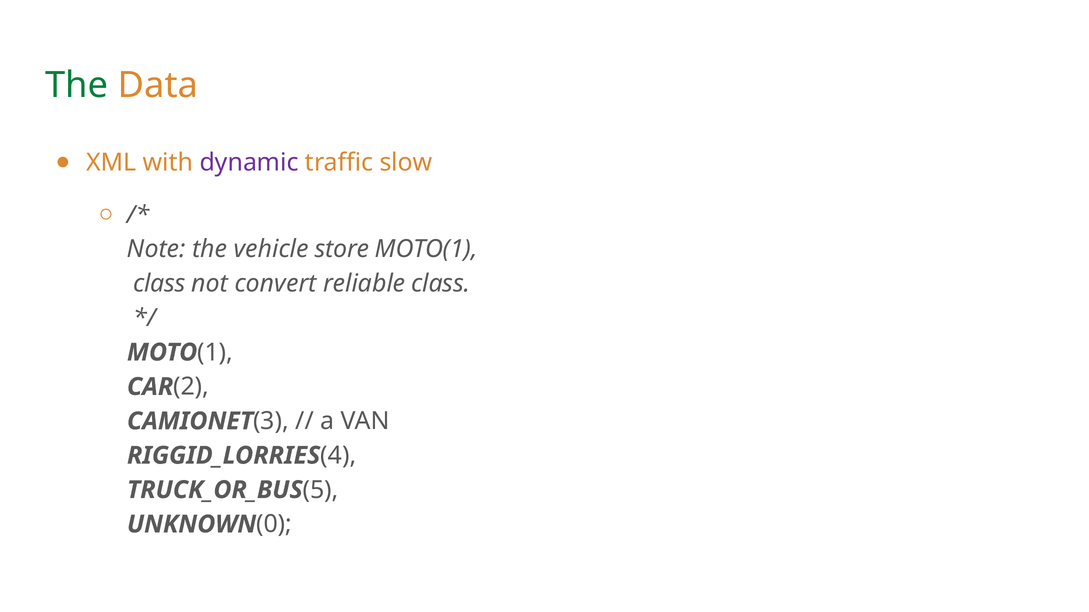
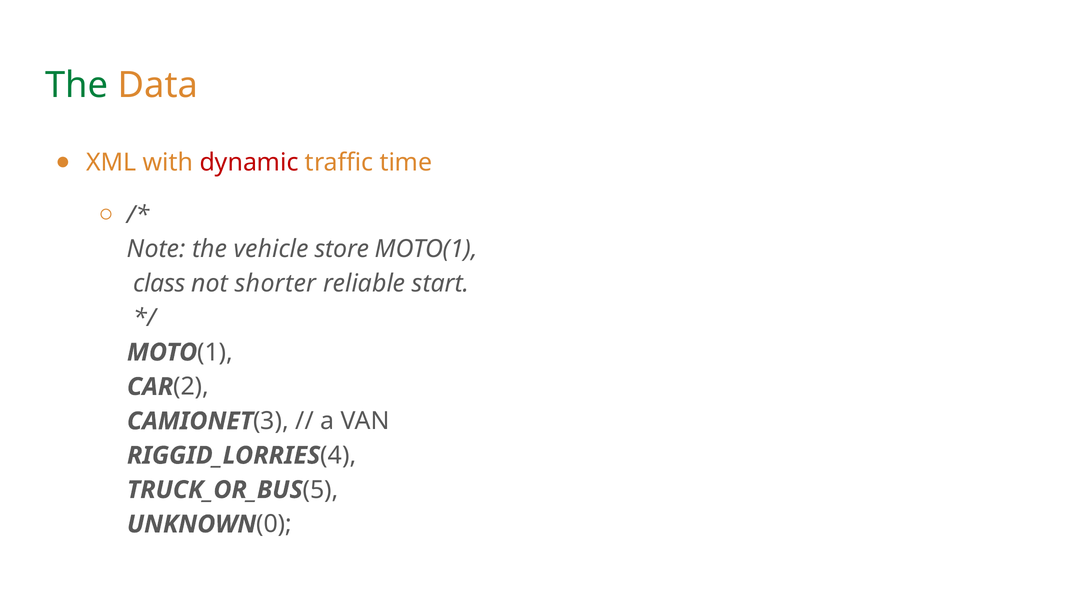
dynamic colour: purple -> red
slow: slow -> time
convert: convert -> shorter
reliable class: class -> start
